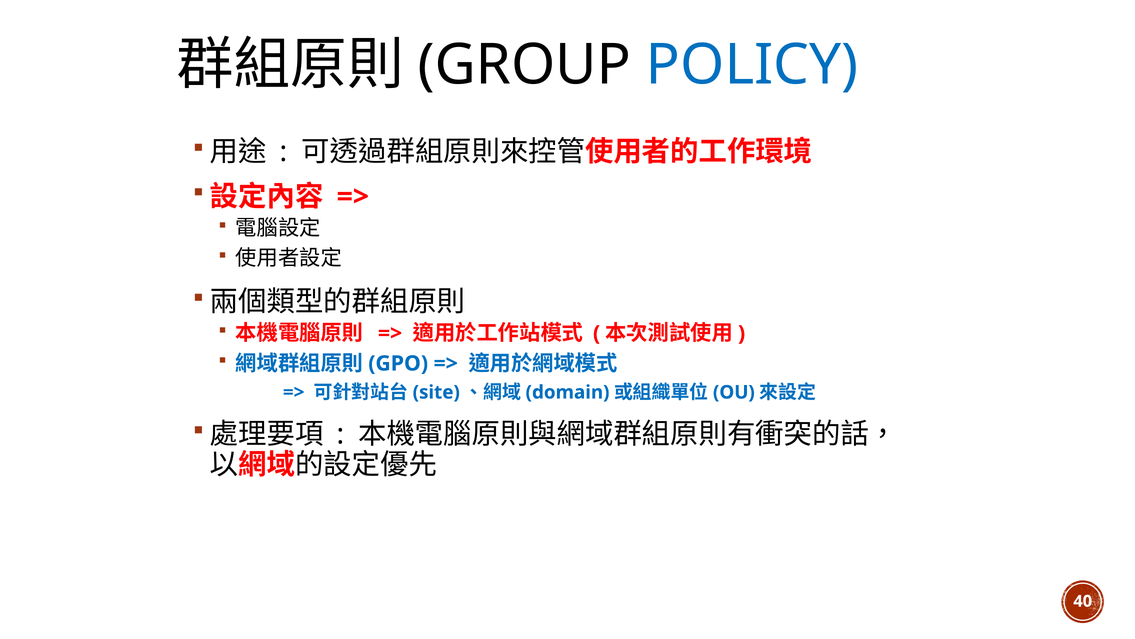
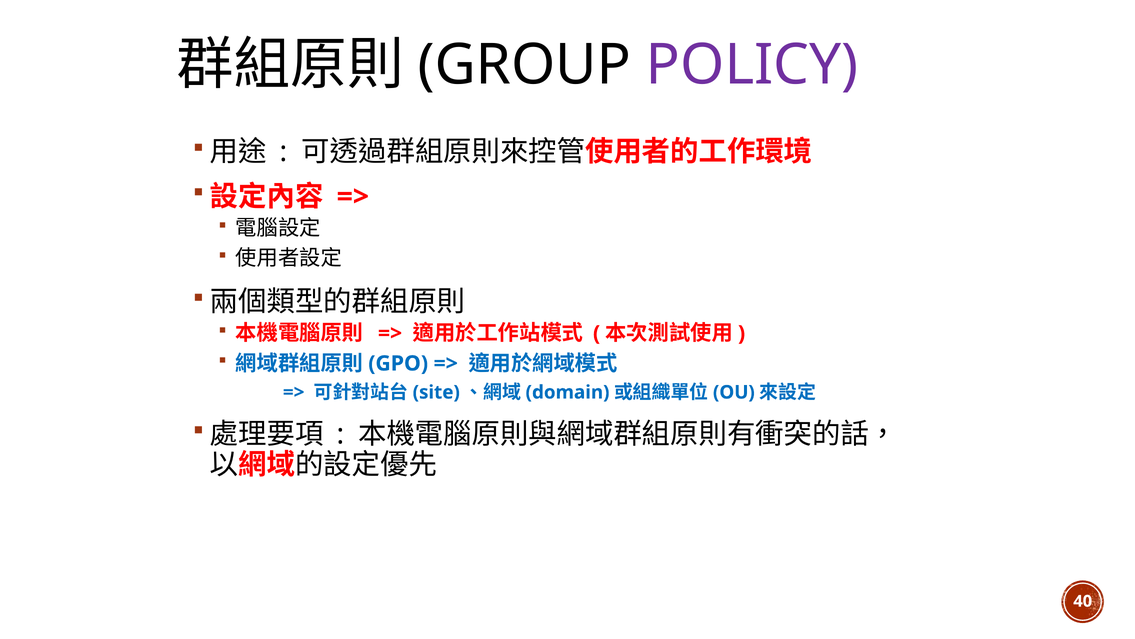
POLICY colour: blue -> purple
